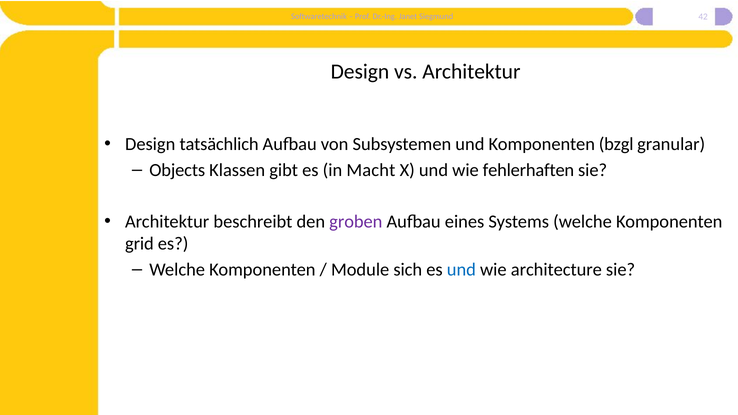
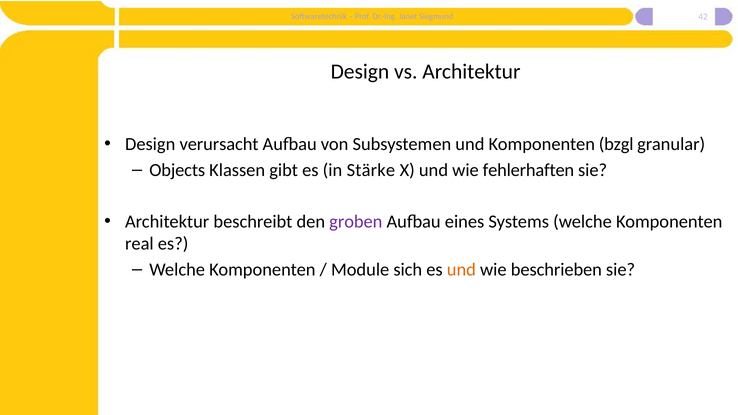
tatsächlich: tatsächlich -> verursacht
Macht: Macht -> Stärke
grid: grid -> real
und at (461, 270) colour: blue -> orange
architecture: architecture -> beschrieben
